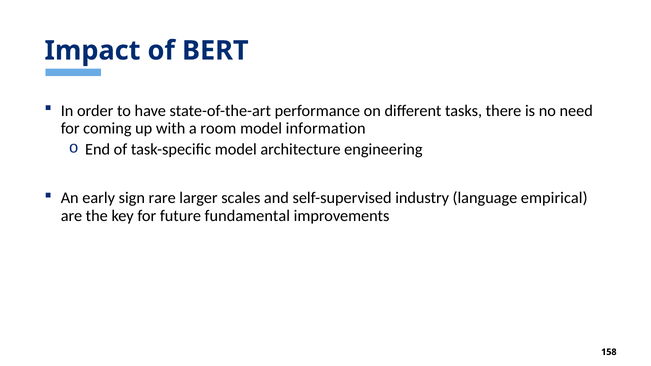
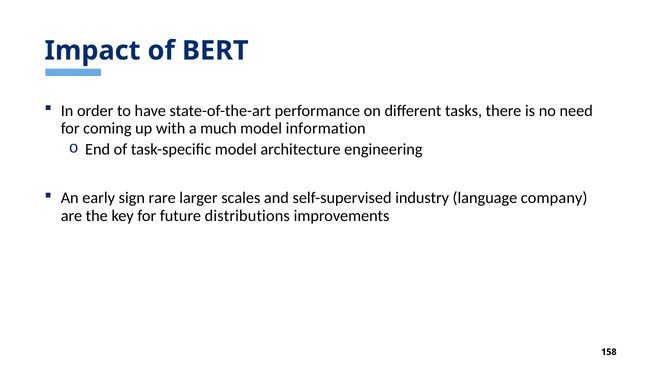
room: room -> much
empirical: empirical -> company
fundamental: fundamental -> distributions
